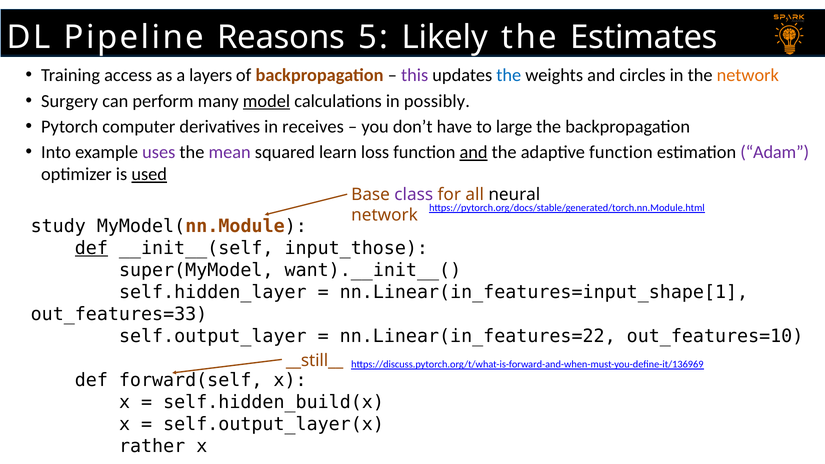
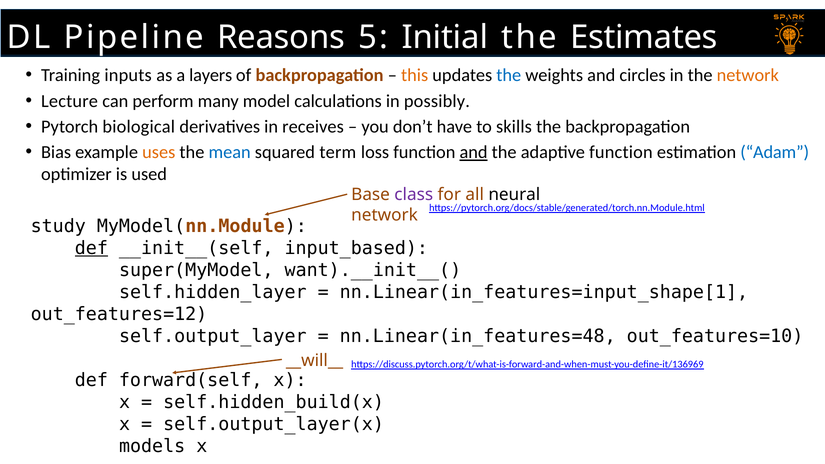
Likely: Likely -> Initial
access: access -> inputs
this colour: purple -> orange
Surgery: Surgery -> Lecture
model underline: present -> none
computer: computer -> biological
large: large -> skills
Into: Into -> Bias
uses colour: purple -> orange
mean colour: purple -> blue
learn: learn -> term
Adam colour: purple -> blue
used underline: present -> none
input_those: input_those -> input_based
out_features=33: out_features=33 -> out_features=12
nn.Linear(in_features=22: nn.Linear(in_features=22 -> nn.Linear(in_features=48
__still__: __still__ -> __will__
rather: rather -> models
